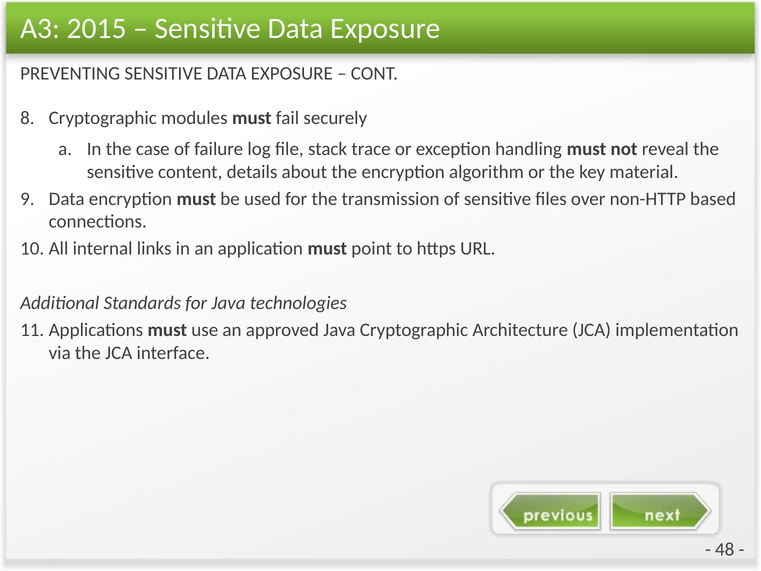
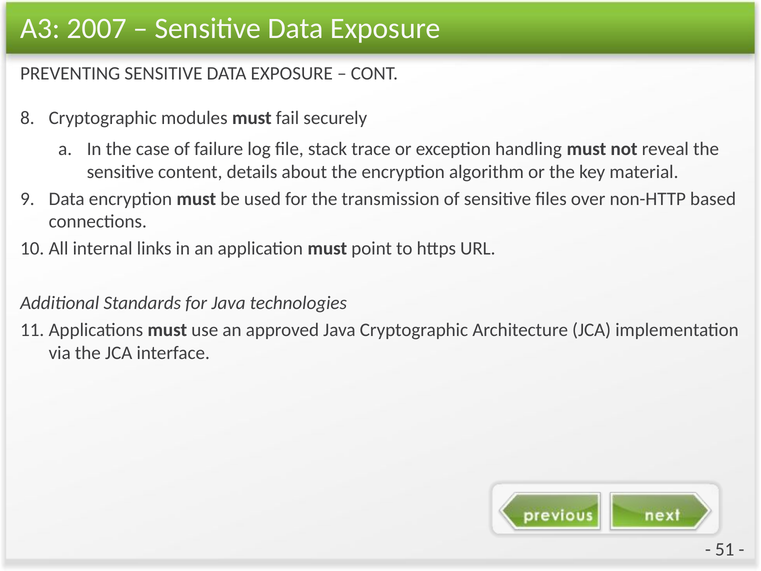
2015: 2015 -> 2007
48: 48 -> 51
